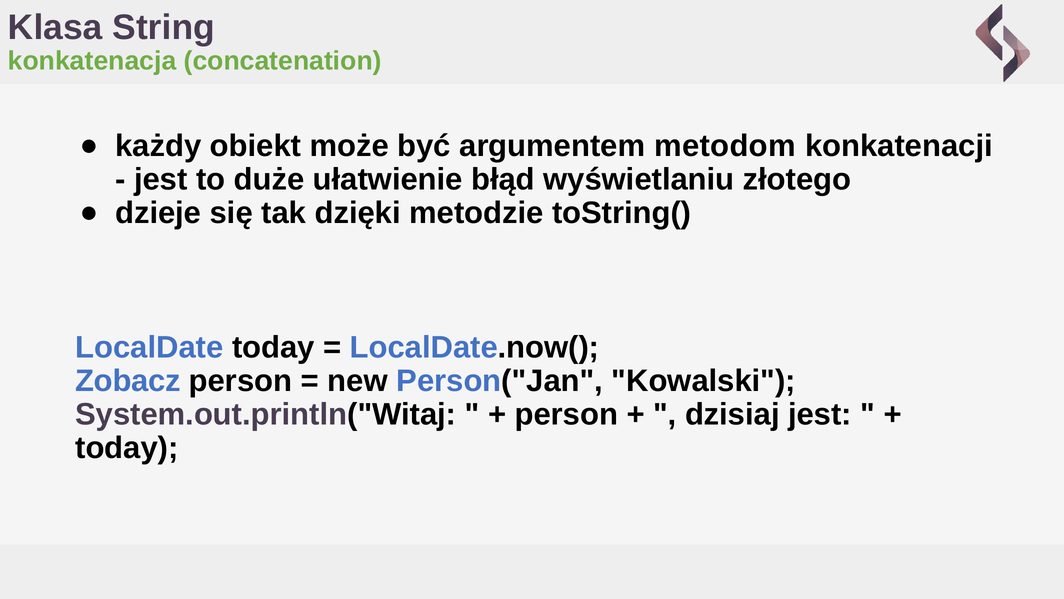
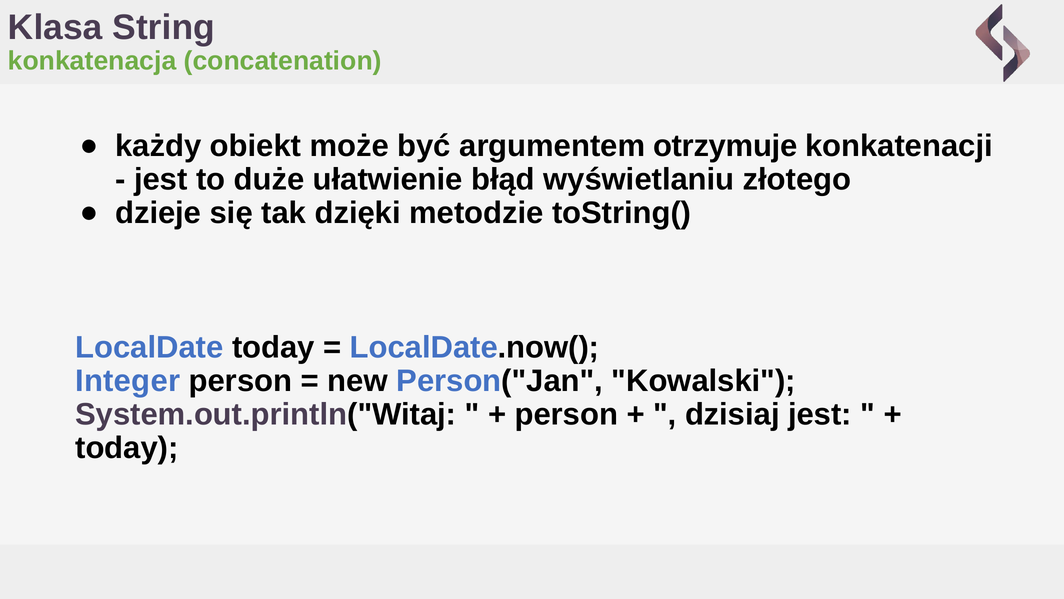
metodom: metodom -> otrzymuje
Zobacz: Zobacz -> Integer
